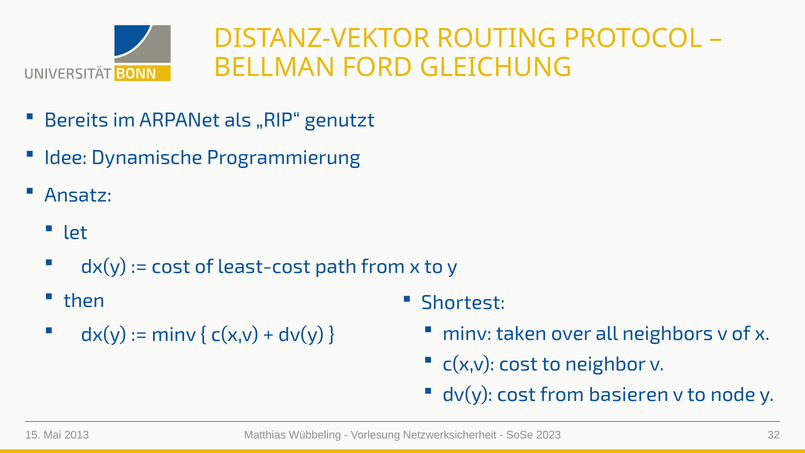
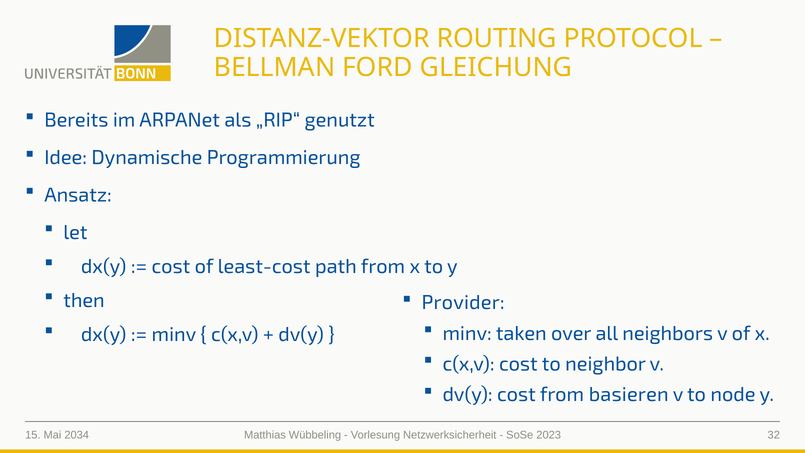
Shortest: Shortest -> Provider
2013: 2013 -> 2034
